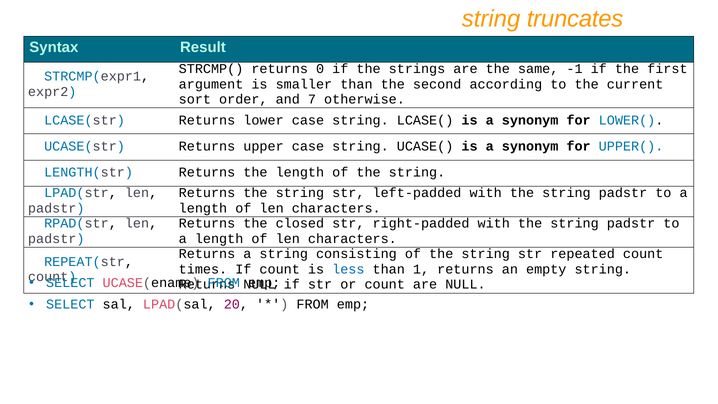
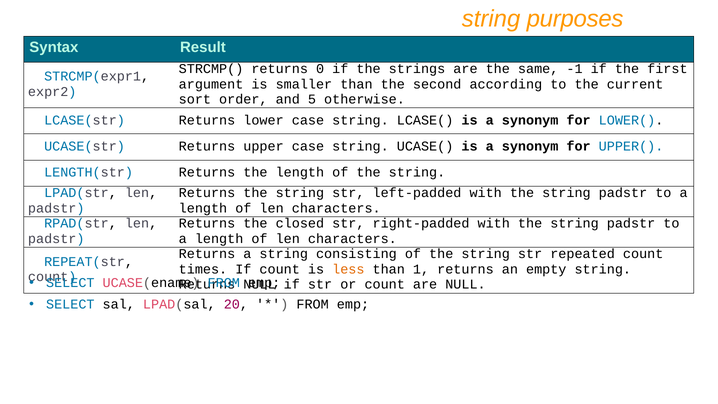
truncates: truncates -> purposes
7: 7 -> 5
less colour: blue -> orange
